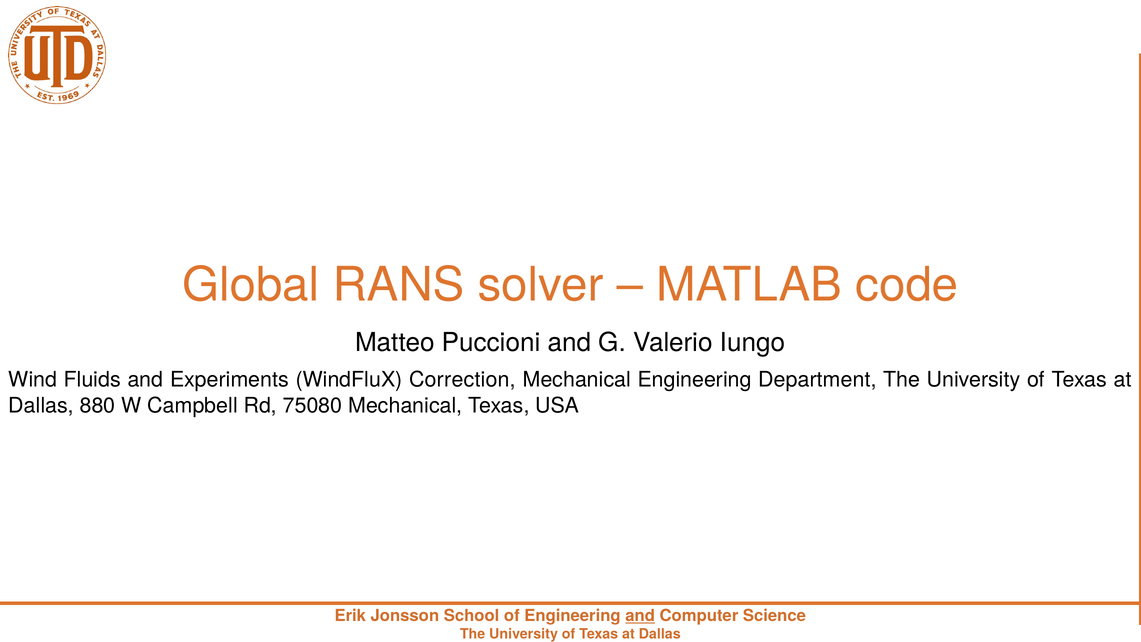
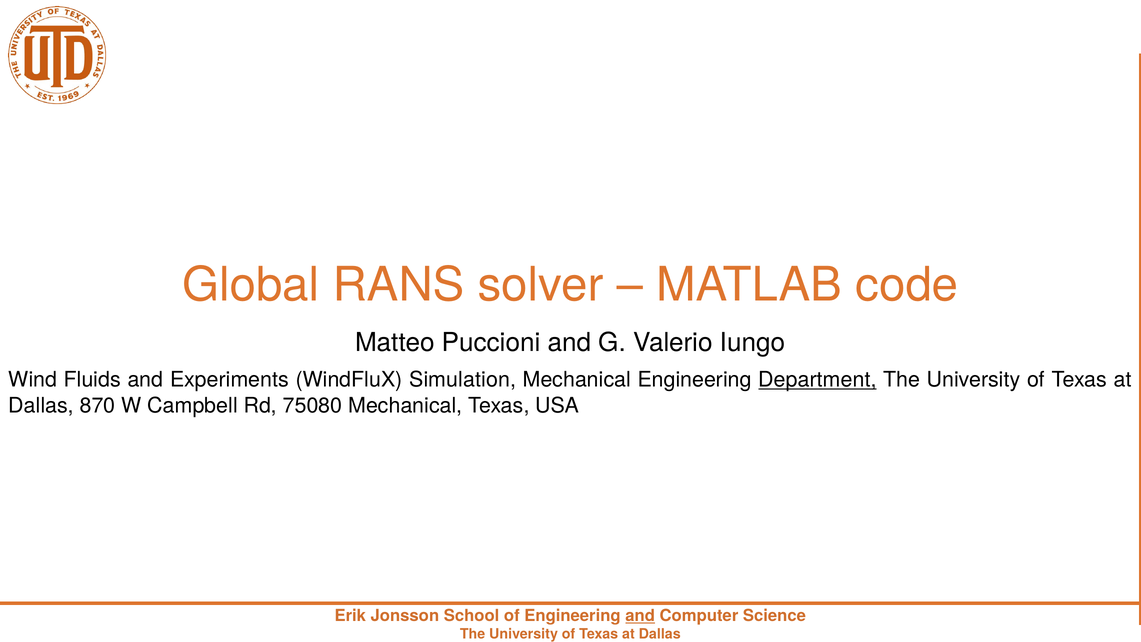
Correction: Correction -> Simulation
Department underline: none -> present
880: 880 -> 870
